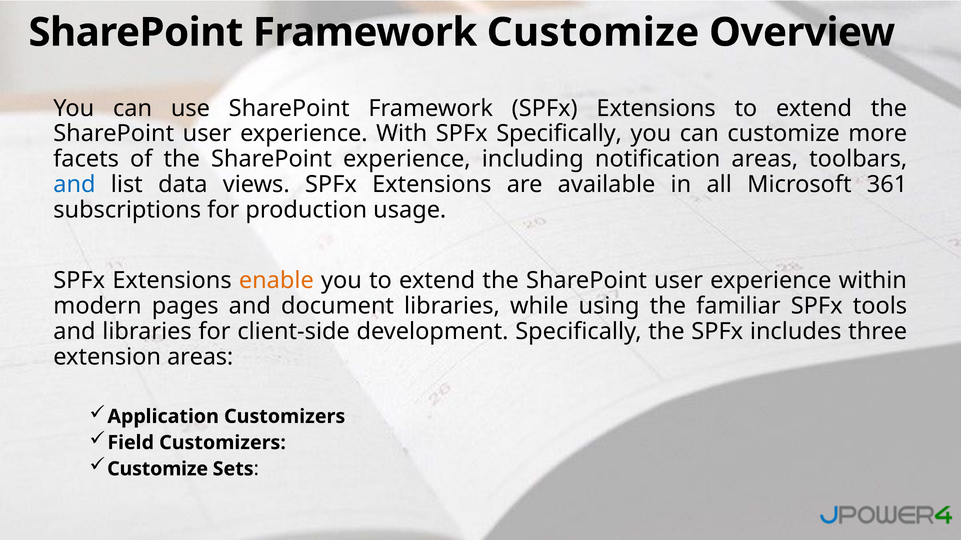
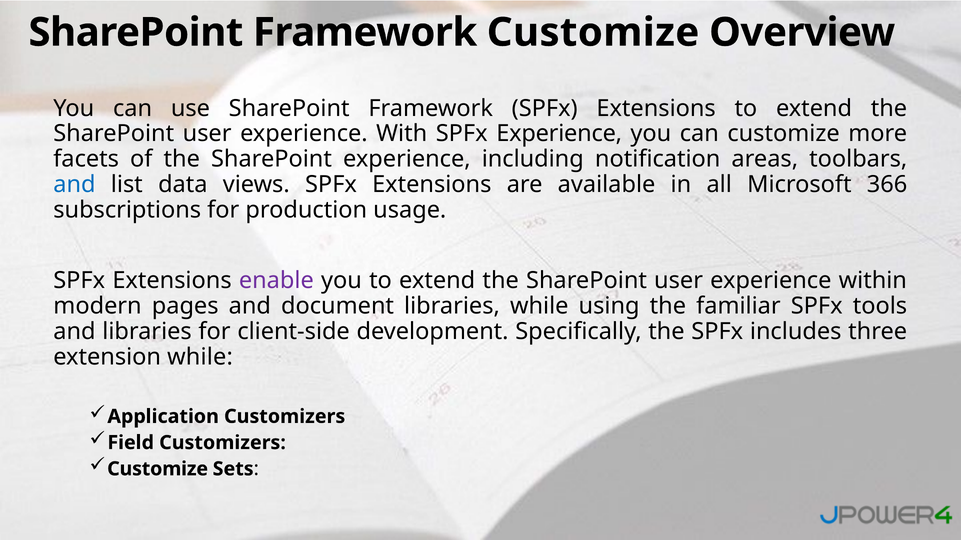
SPFx Specifically: Specifically -> Experience
361: 361 -> 366
enable colour: orange -> purple
extension areas: areas -> while
